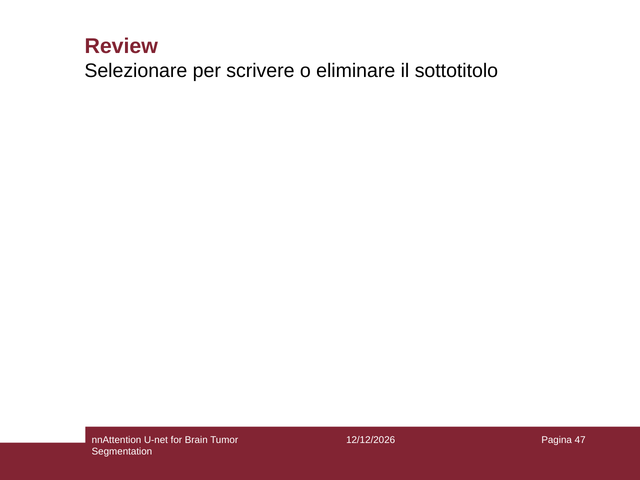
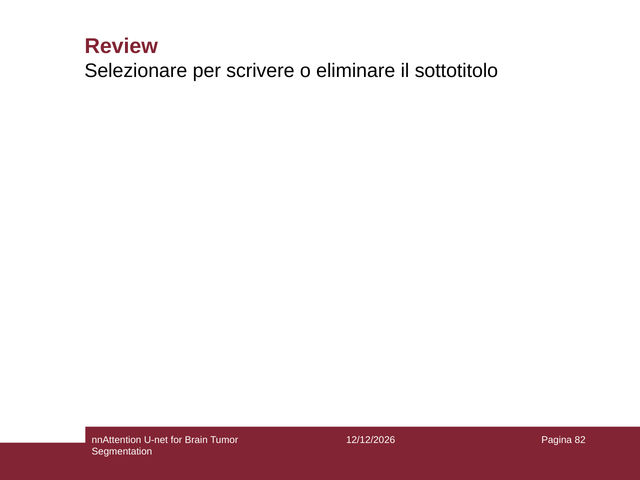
47: 47 -> 82
